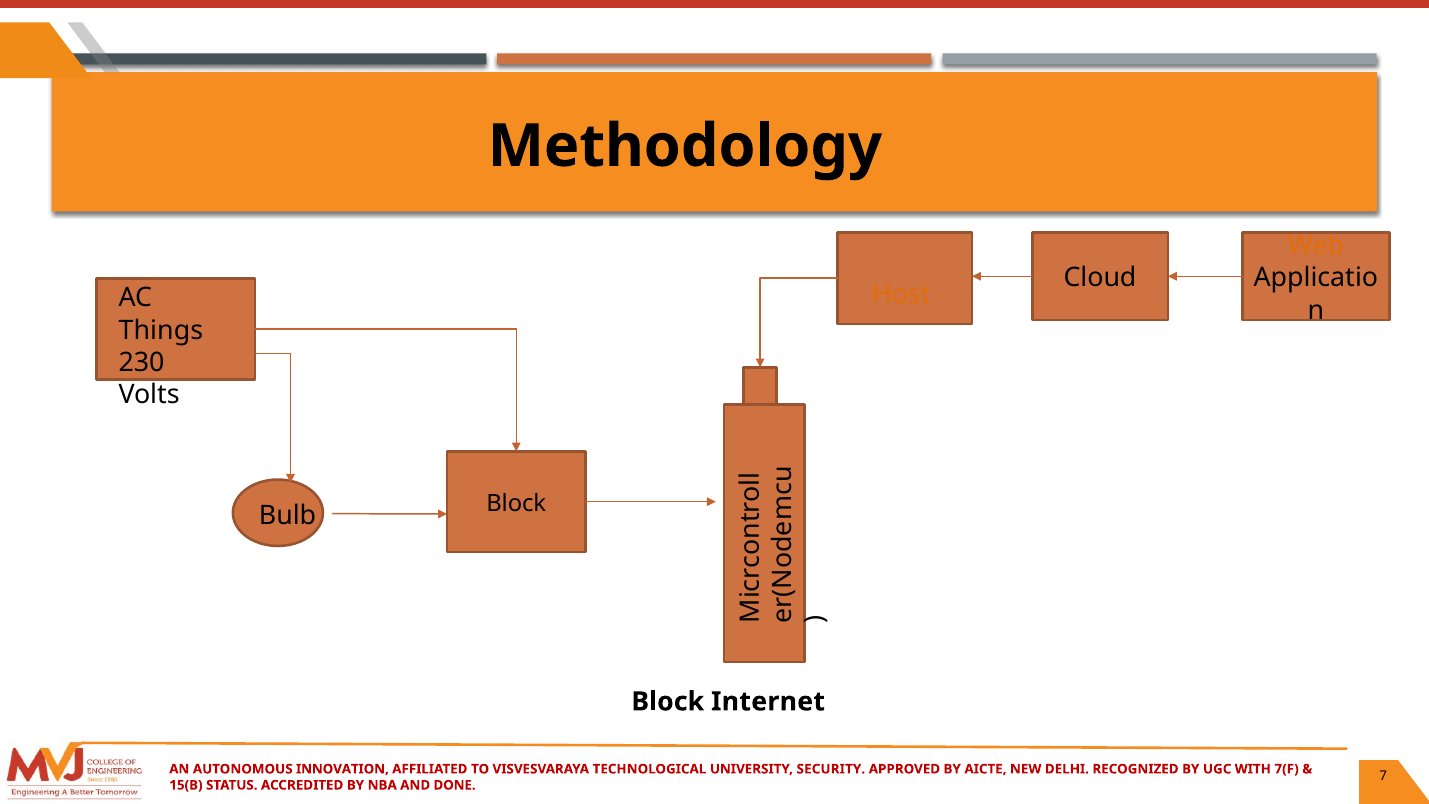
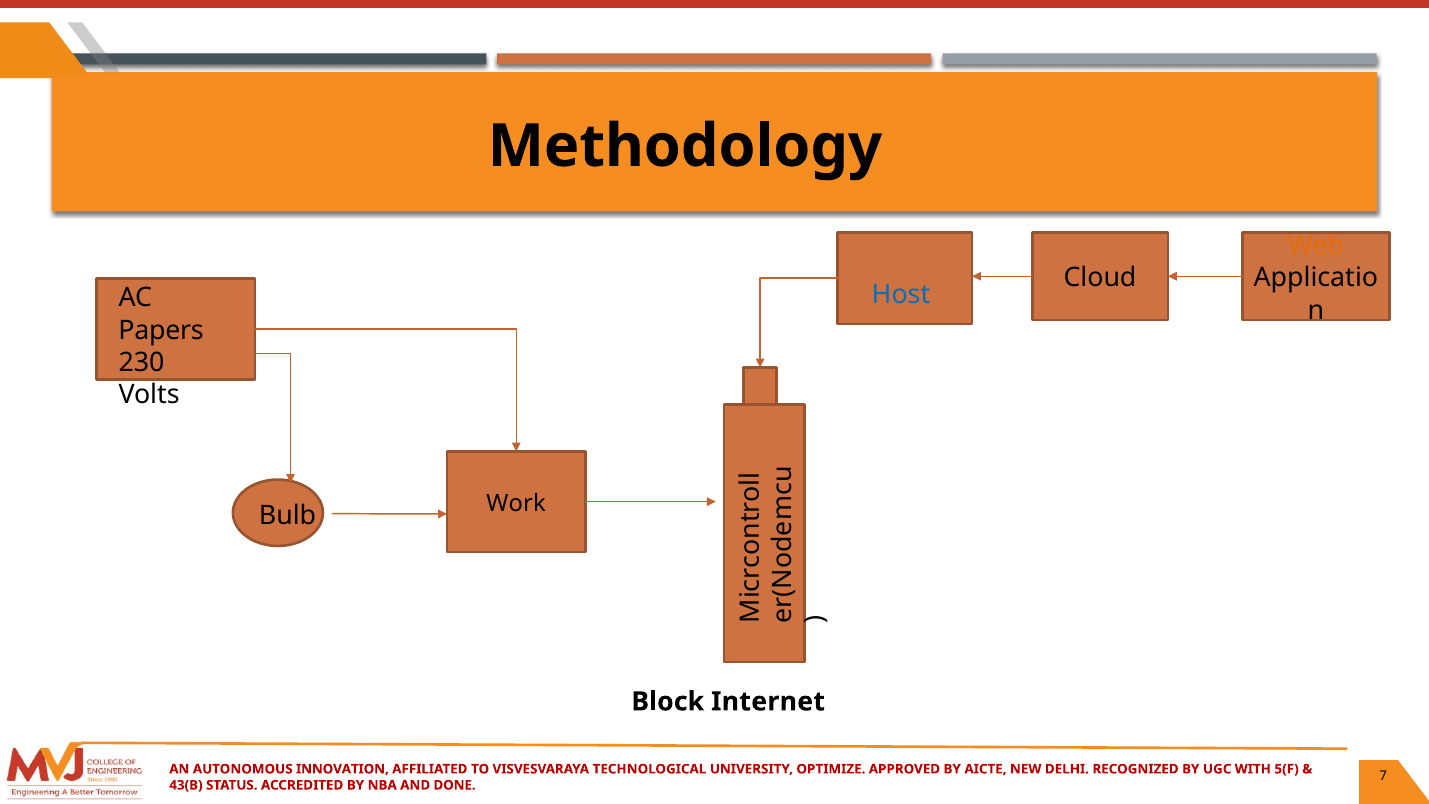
Host colour: orange -> blue
Things: Things -> Papers
Block at (516, 503): Block -> Work
SECURITY: SECURITY -> OPTIMIZE
7(F: 7(F -> 5(F
15(B: 15(B -> 43(B
